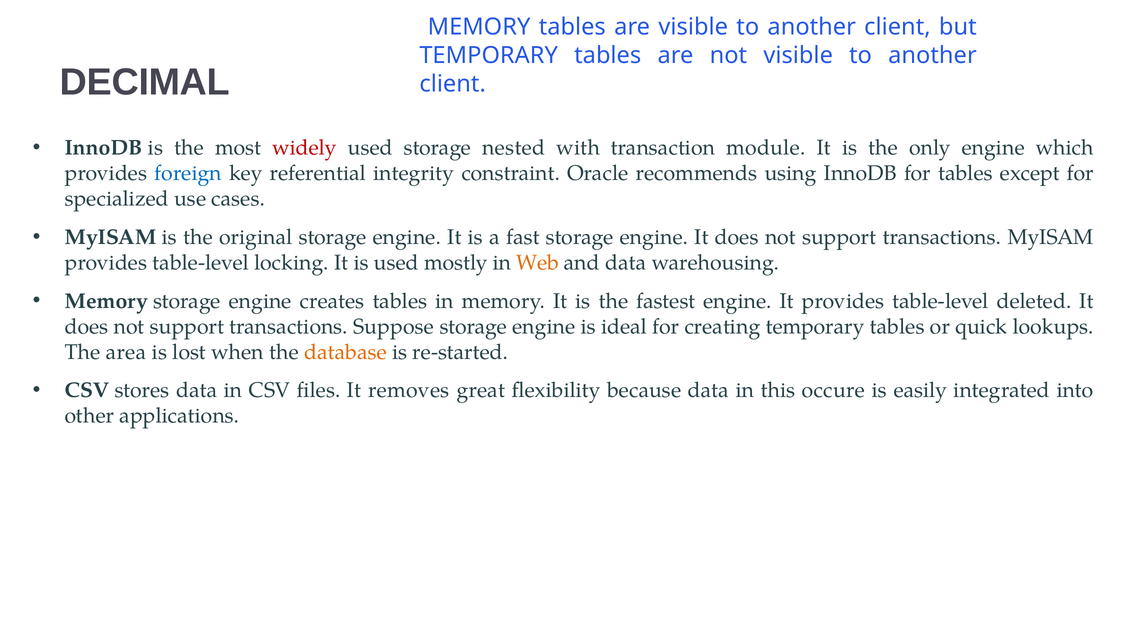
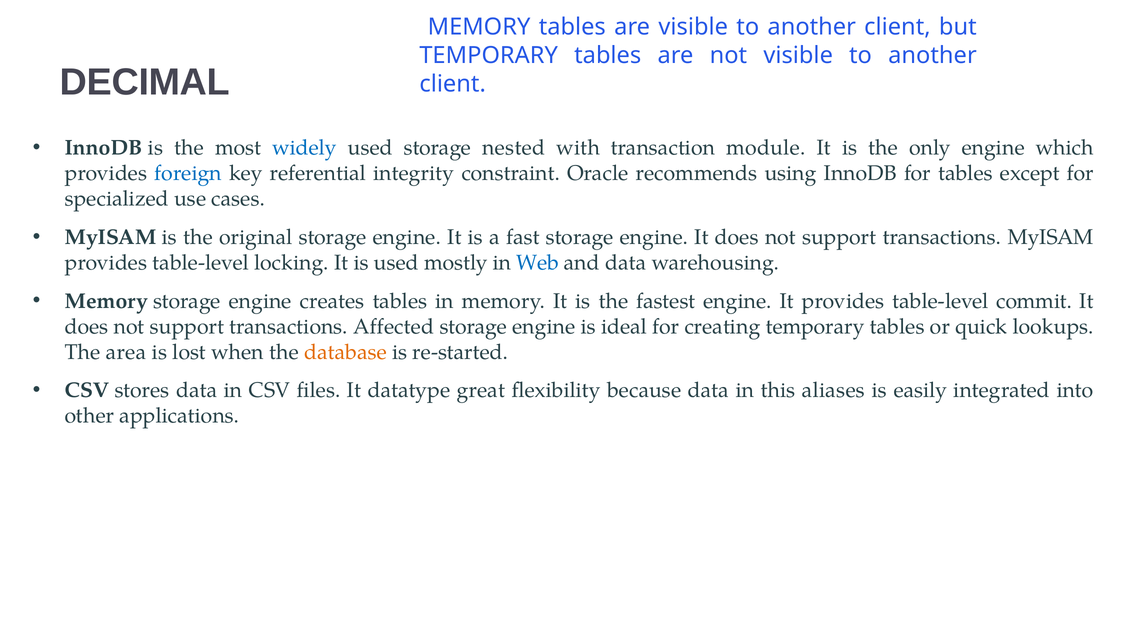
widely colour: red -> blue
Web colour: orange -> blue
deleted: deleted -> commit
Suppose: Suppose -> Affected
removes: removes -> datatype
occure: occure -> aliases
